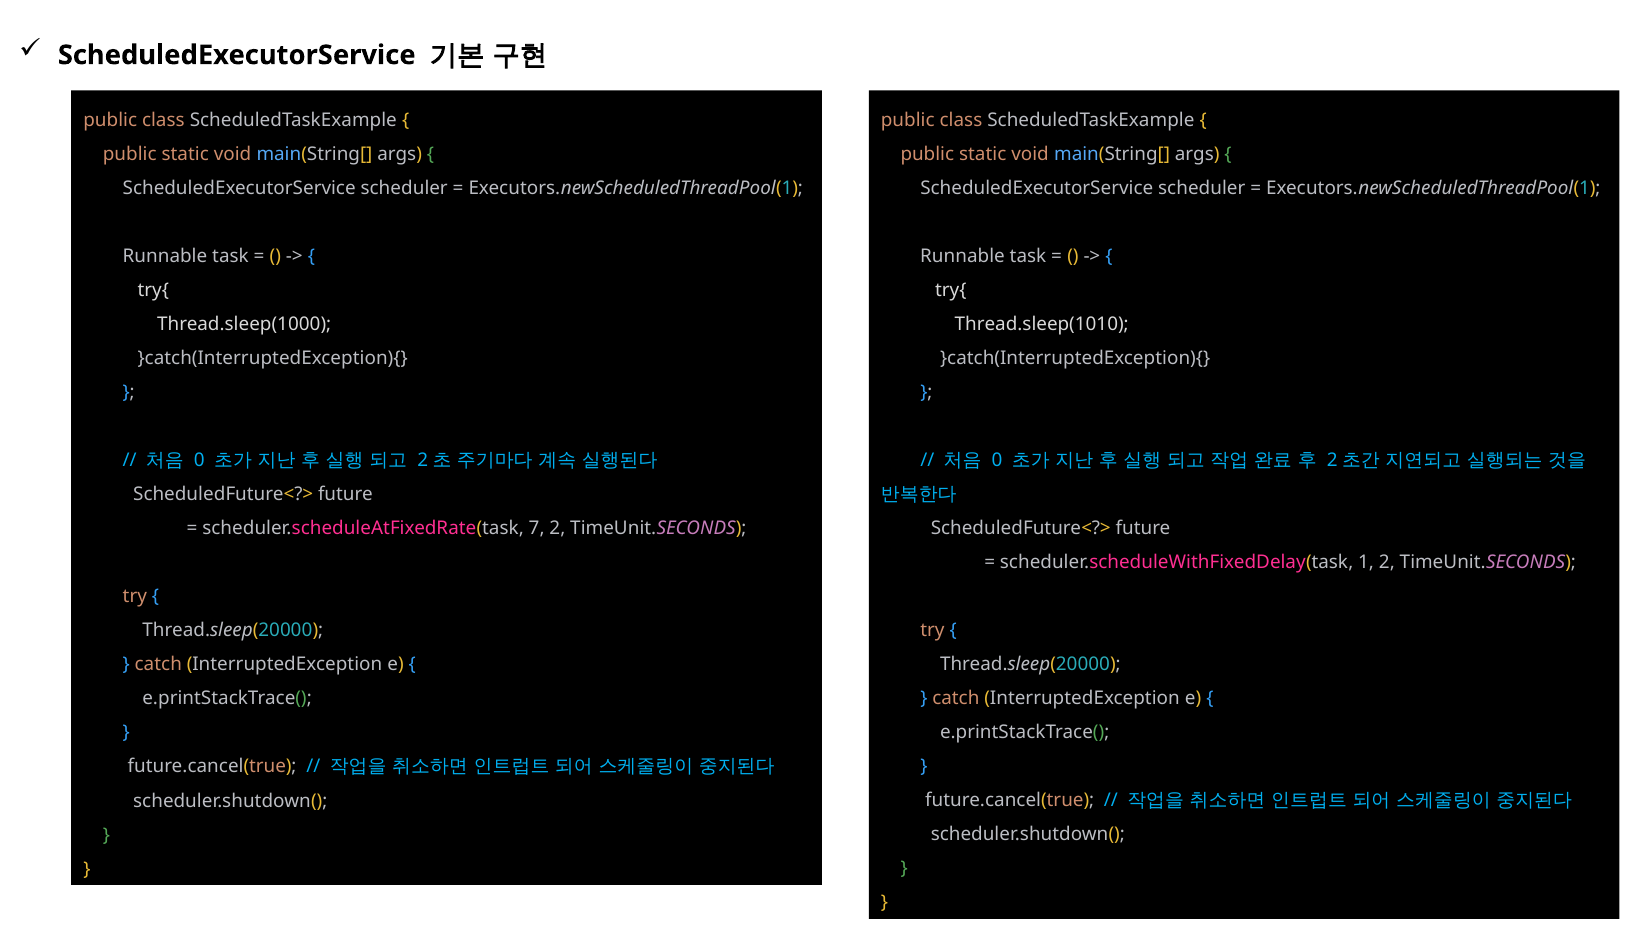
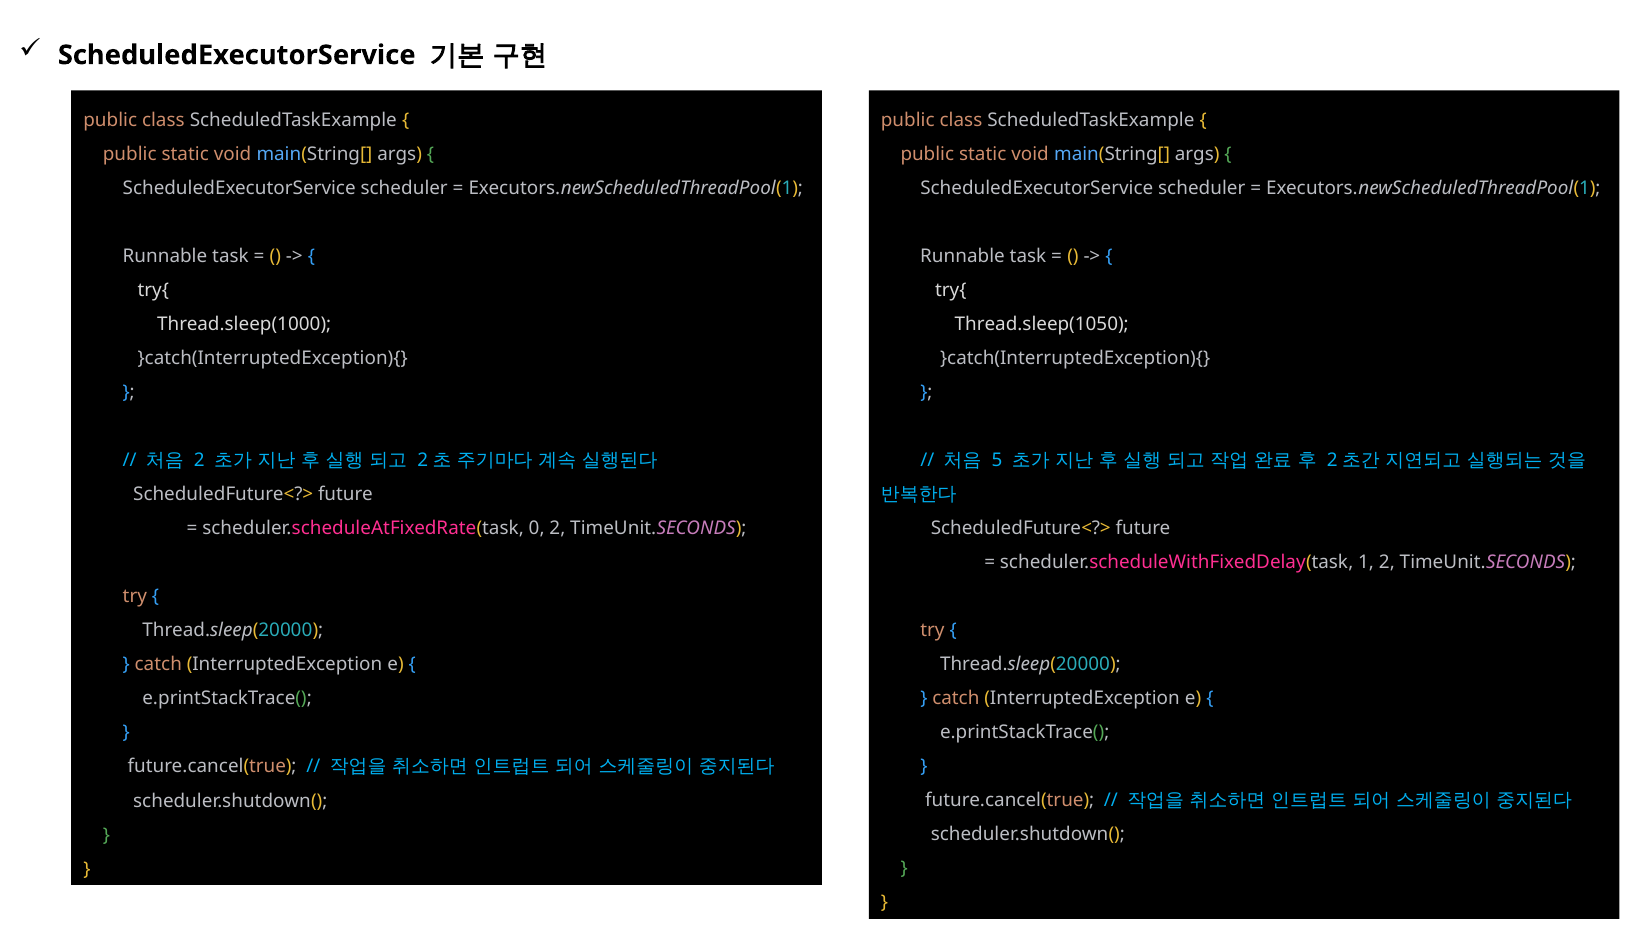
Thread.sleep(1010: Thread.sleep(1010 -> Thread.sleep(1050
0 at (199, 460): 0 -> 2
0 at (997, 460): 0 -> 5
7: 7 -> 0
